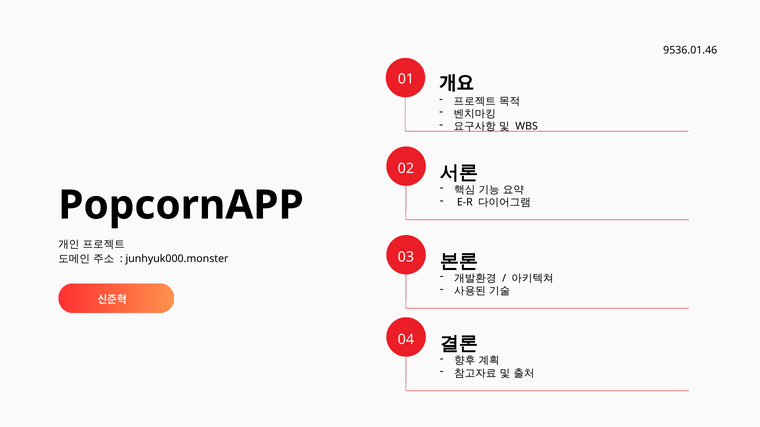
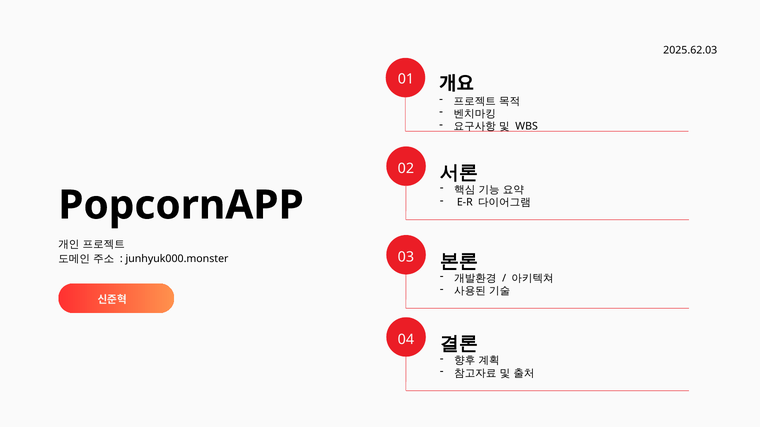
9536.01.46: 9536.01.46 -> 2025.62.03
